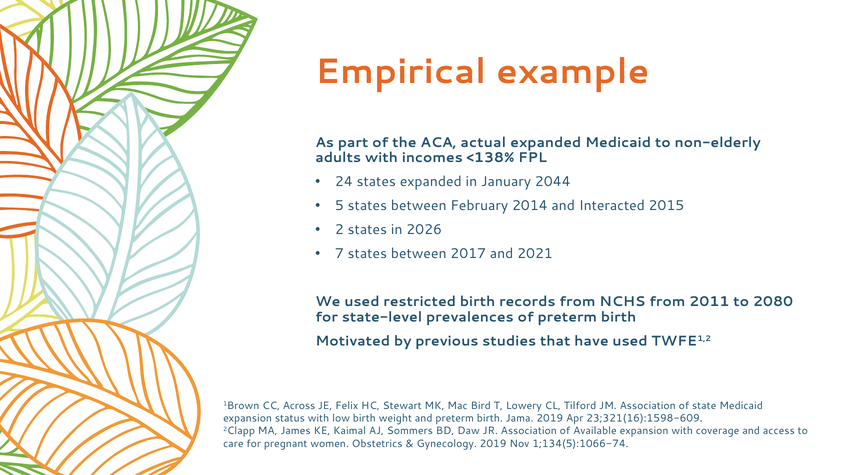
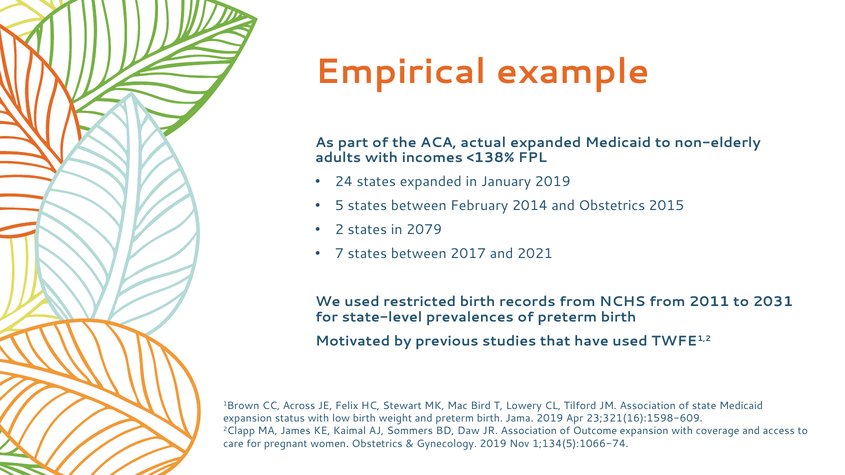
January 2044: 2044 -> 2019
and Interacted: Interacted -> Obstetrics
2026: 2026 -> 2079
2080: 2080 -> 2031
Available: Available -> Outcome
